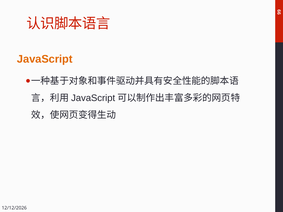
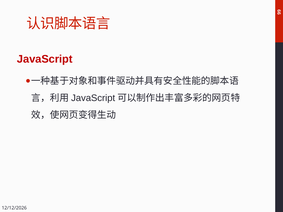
JavaScript colour: orange -> red
